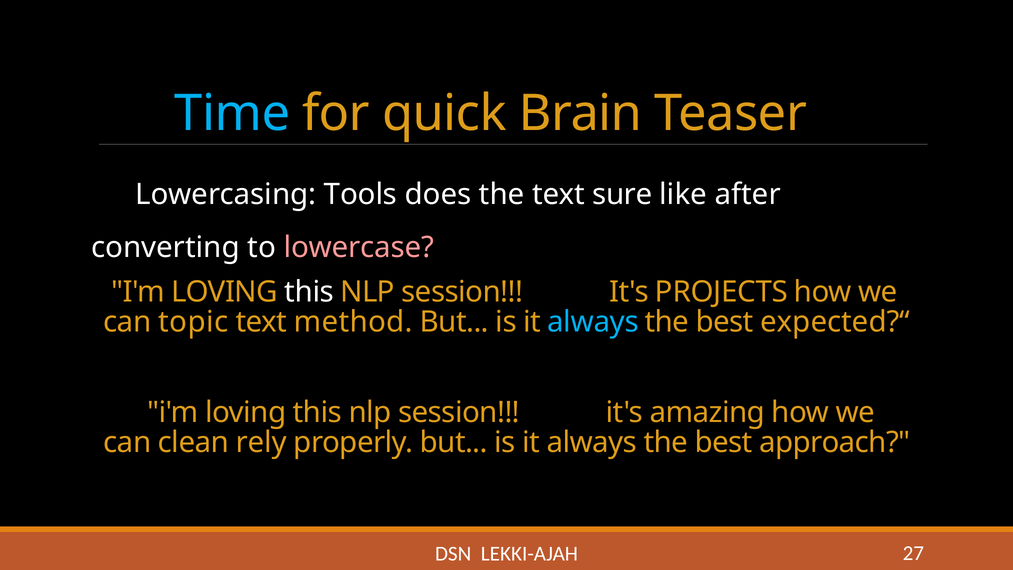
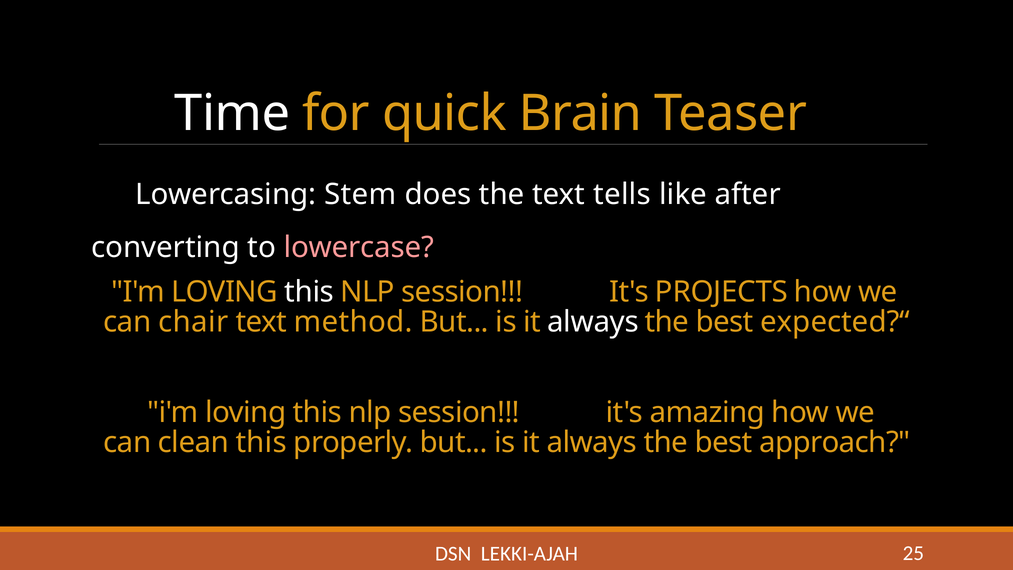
Time colour: light blue -> white
Tools: Tools -> Stem
sure: sure -> tells
topic: topic -> chair
always at (593, 322) colour: light blue -> white
clean rely: rely -> this
27: 27 -> 25
